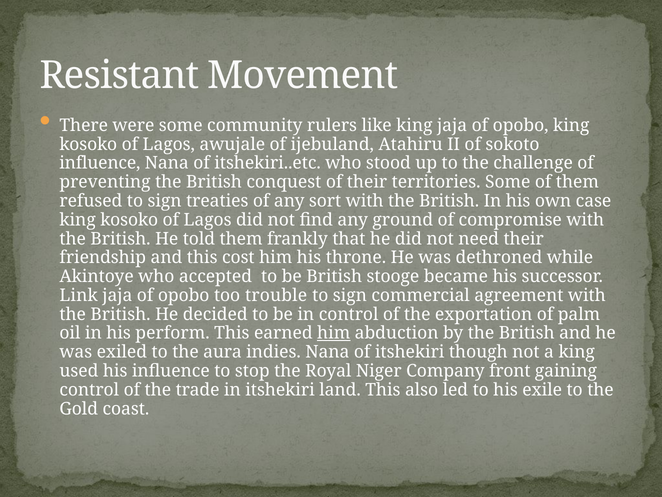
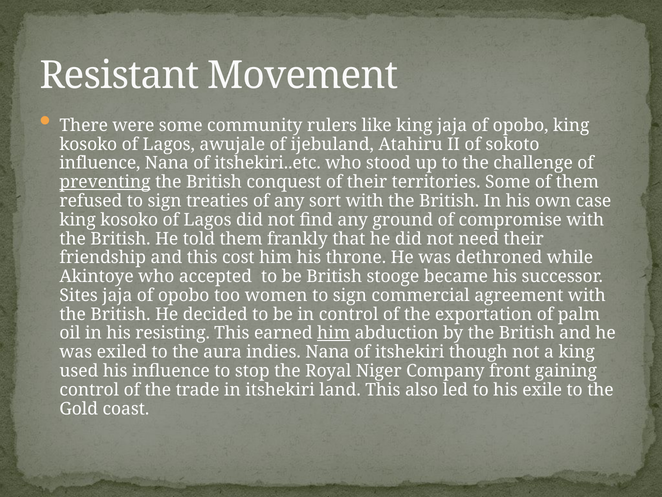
preventing underline: none -> present
Link: Link -> Sites
trouble: trouble -> women
perform: perform -> resisting
